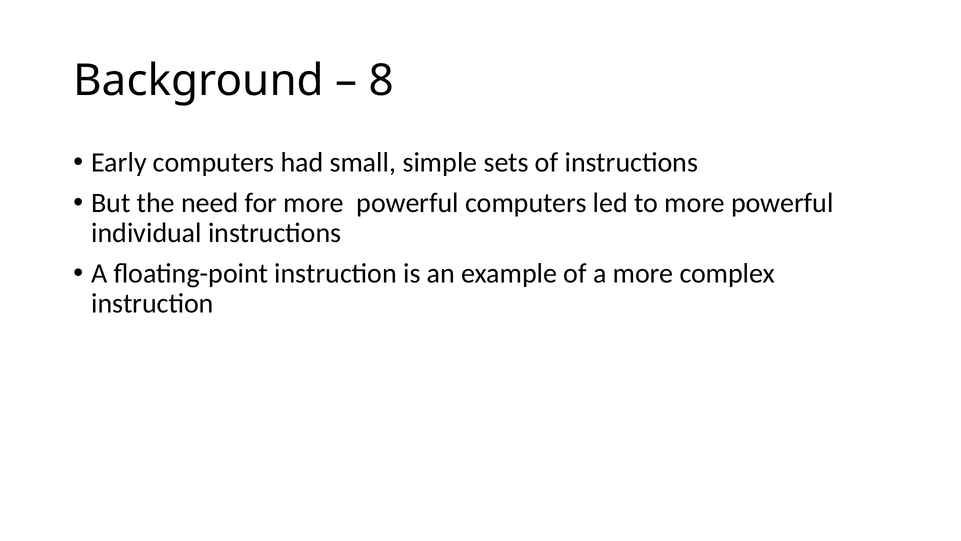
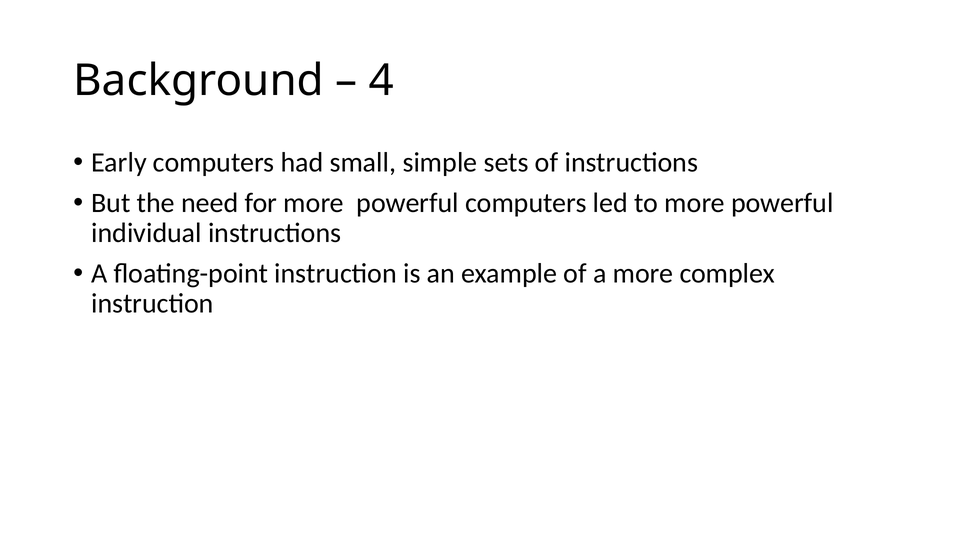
8: 8 -> 4
